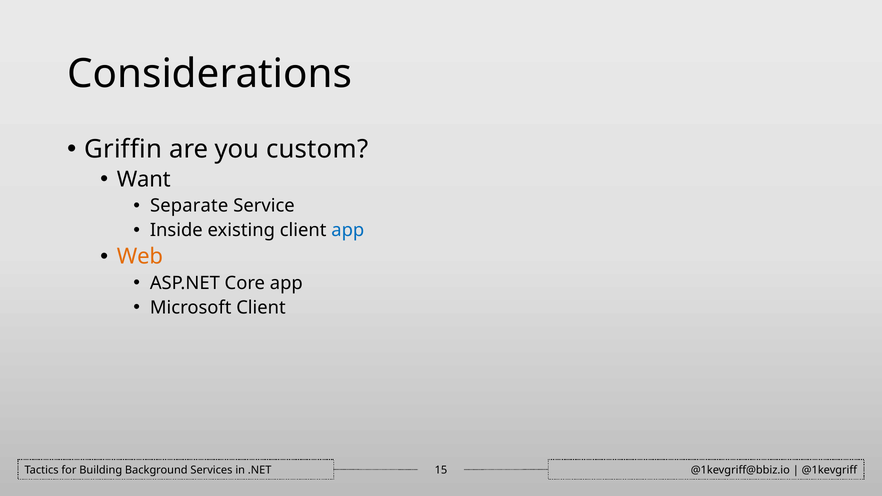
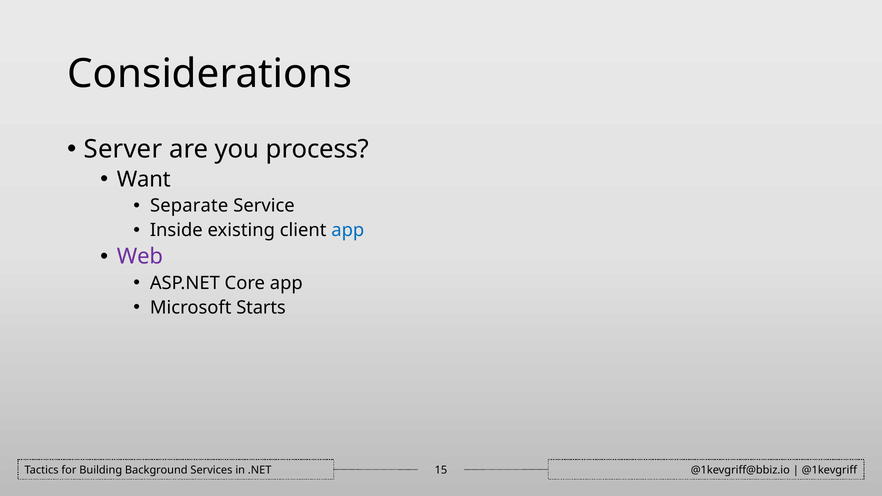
Griffin: Griffin -> Server
custom: custom -> process
Web colour: orange -> purple
Microsoft Client: Client -> Starts
